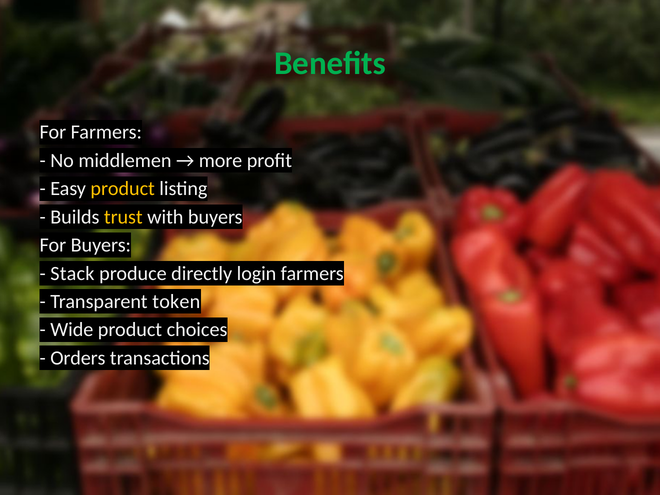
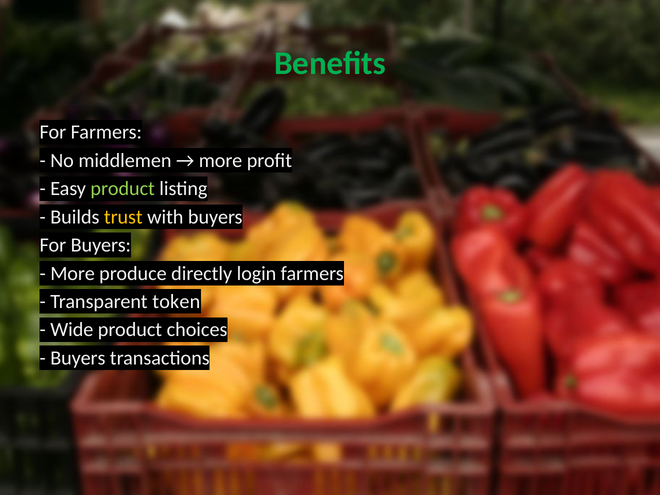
product at (123, 189) colour: yellow -> light green
Stack at (72, 273): Stack -> More
Orders at (78, 358): Orders -> Buyers
